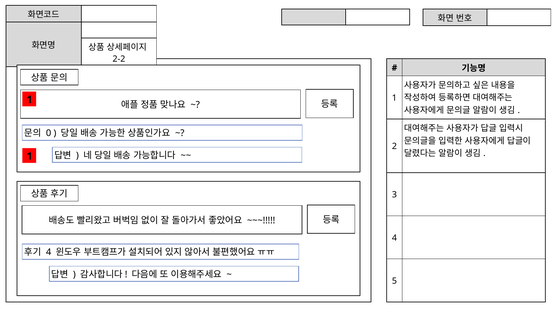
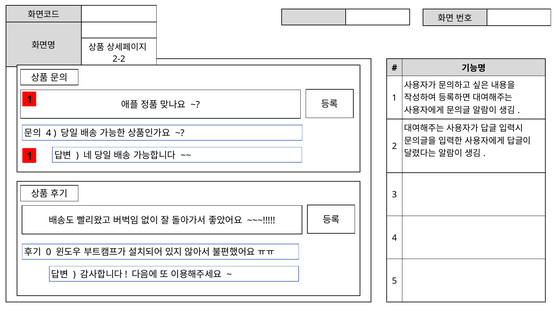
0 at (49, 133): 0 -> 4
4 at (49, 252): 4 -> 0
